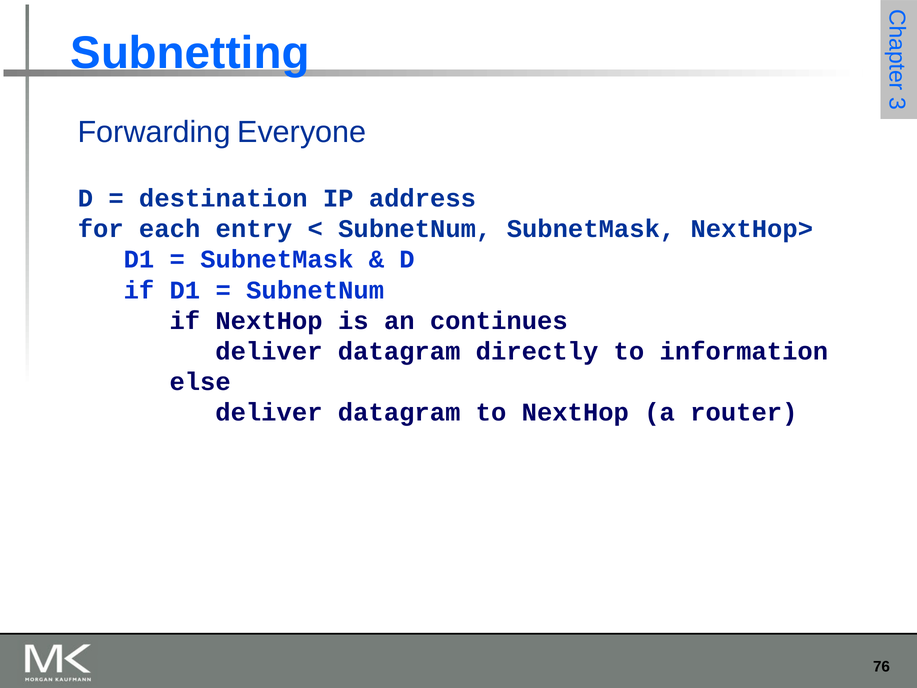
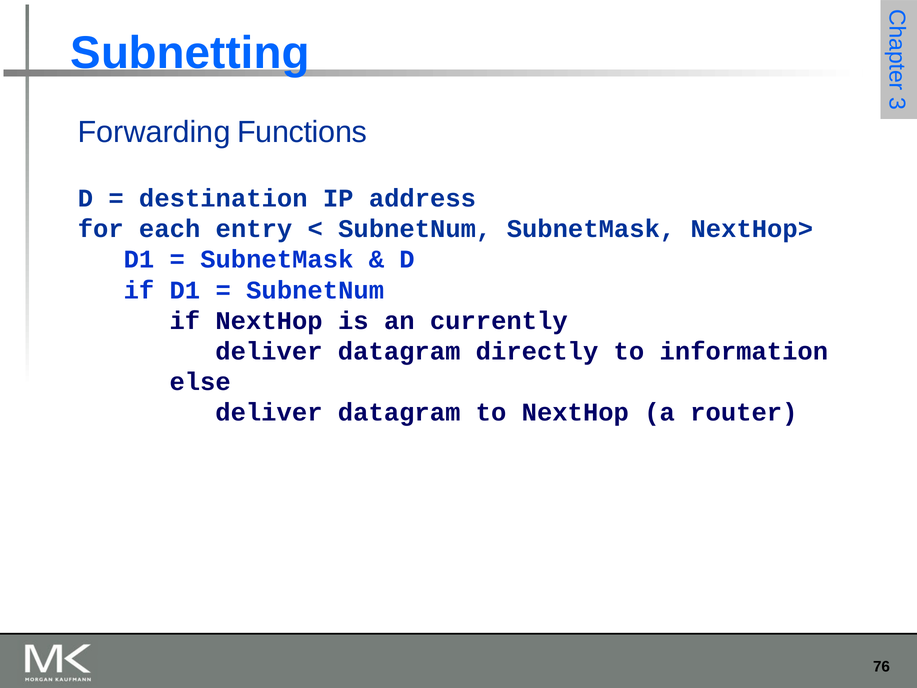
Everyone: Everyone -> Functions
continues: continues -> currently
